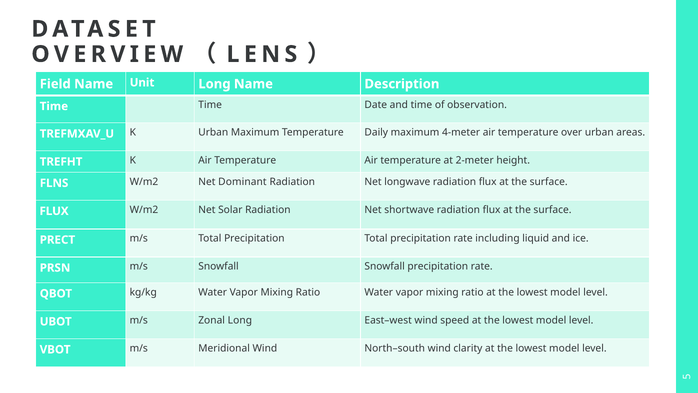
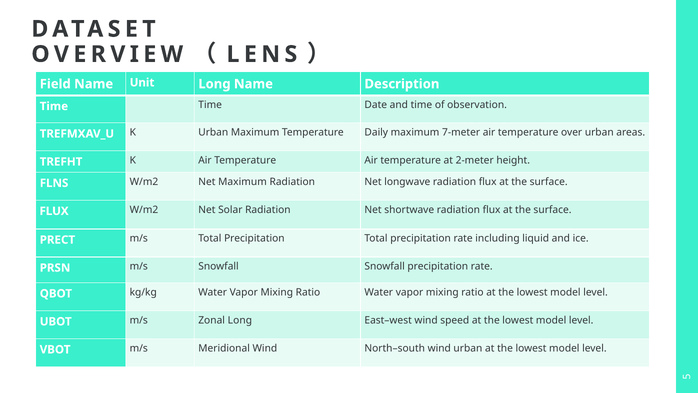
4-meter: 4-meter -> 7-meter
Net Dominant: Dominant -> Maximum
wind clarity: clarity -> urban
